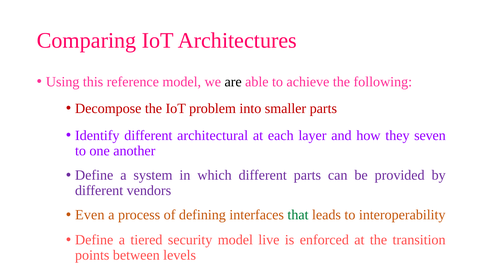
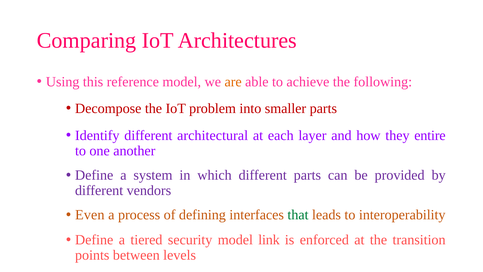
are colour: black -> orange
seven: seven -> entire
live: live -> link
